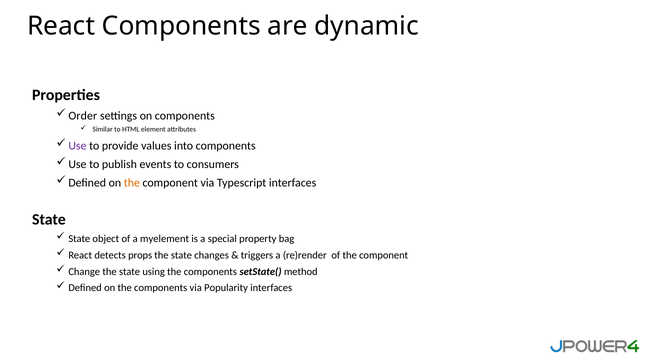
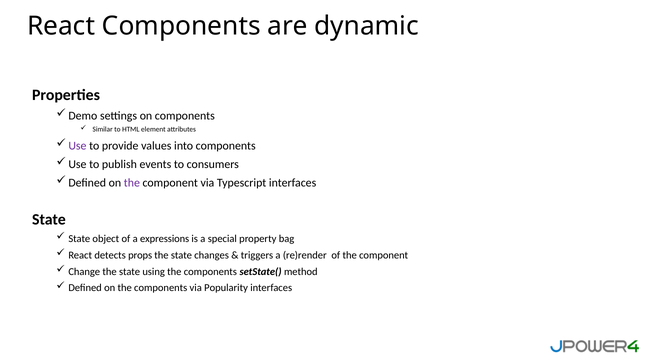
Order: Order -> Demo
the at (132, 182) colour: orange -> purple
myelement: myelement -> expressions
